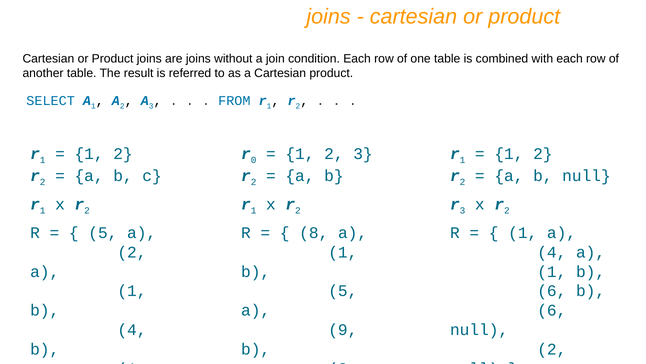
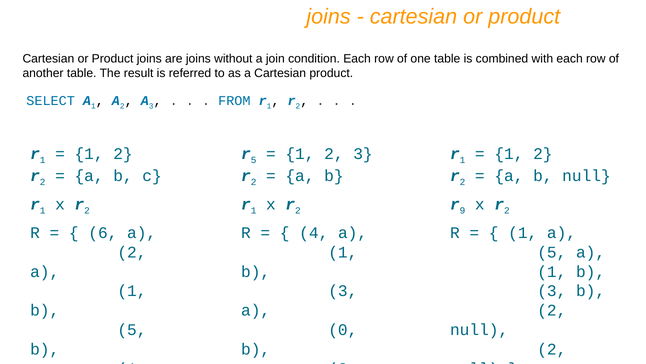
r 0: 0 -> 5
r 3: 3 -> 9
5 at (103, 232): 5 -> 6
8 at (314, 232): 8 -> 4
4 at (552, 252): 4 -> 5
5 at (343, 291): 5 -> 3
6 at (552, 291): 6 -> 3
6 at (552, 310): 6 -> 2
4 at (132, 329): 4 -> 5
9: 9 -> 0
